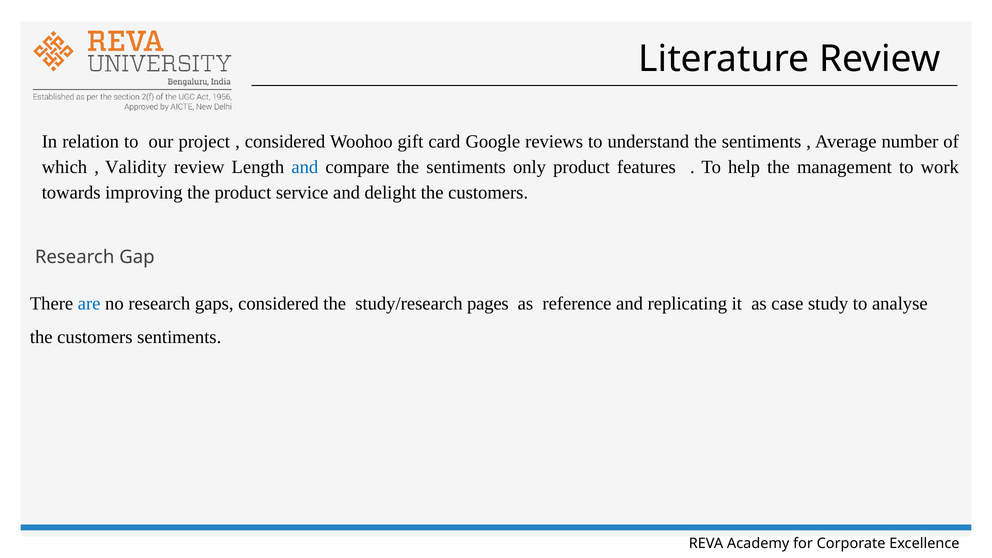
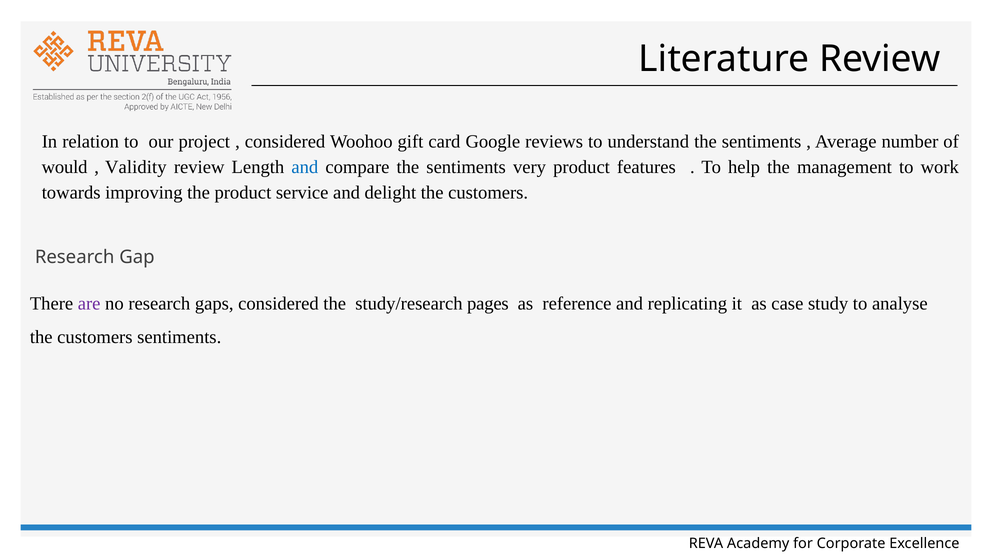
which: which -> would
only: only -> very
are colour: blue -> purple
